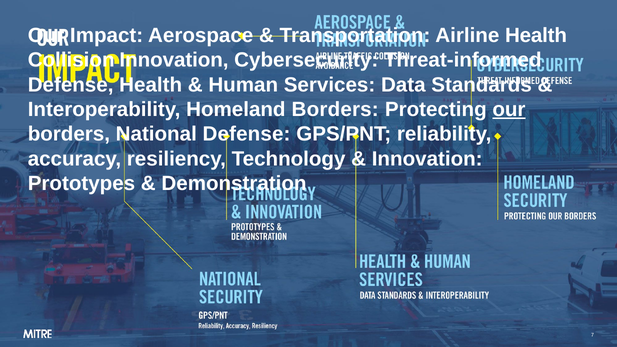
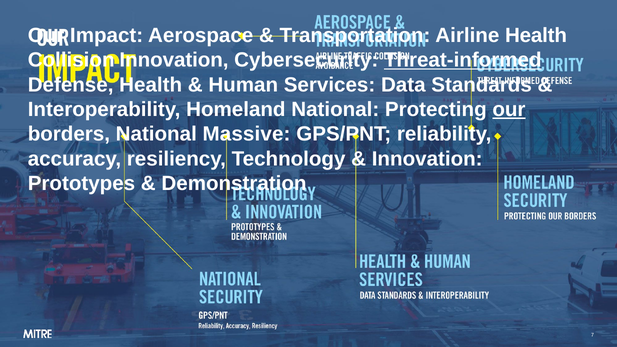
Threat-informed underline: none -> present
Homeland Borders: Borders -> National
National Defense: Defense -> Massive
